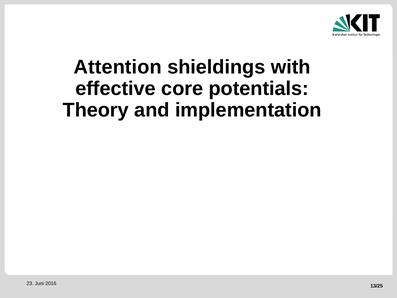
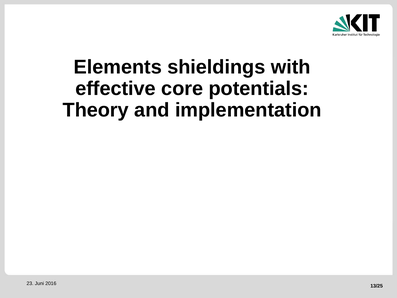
Attention: Attention -> Elements
